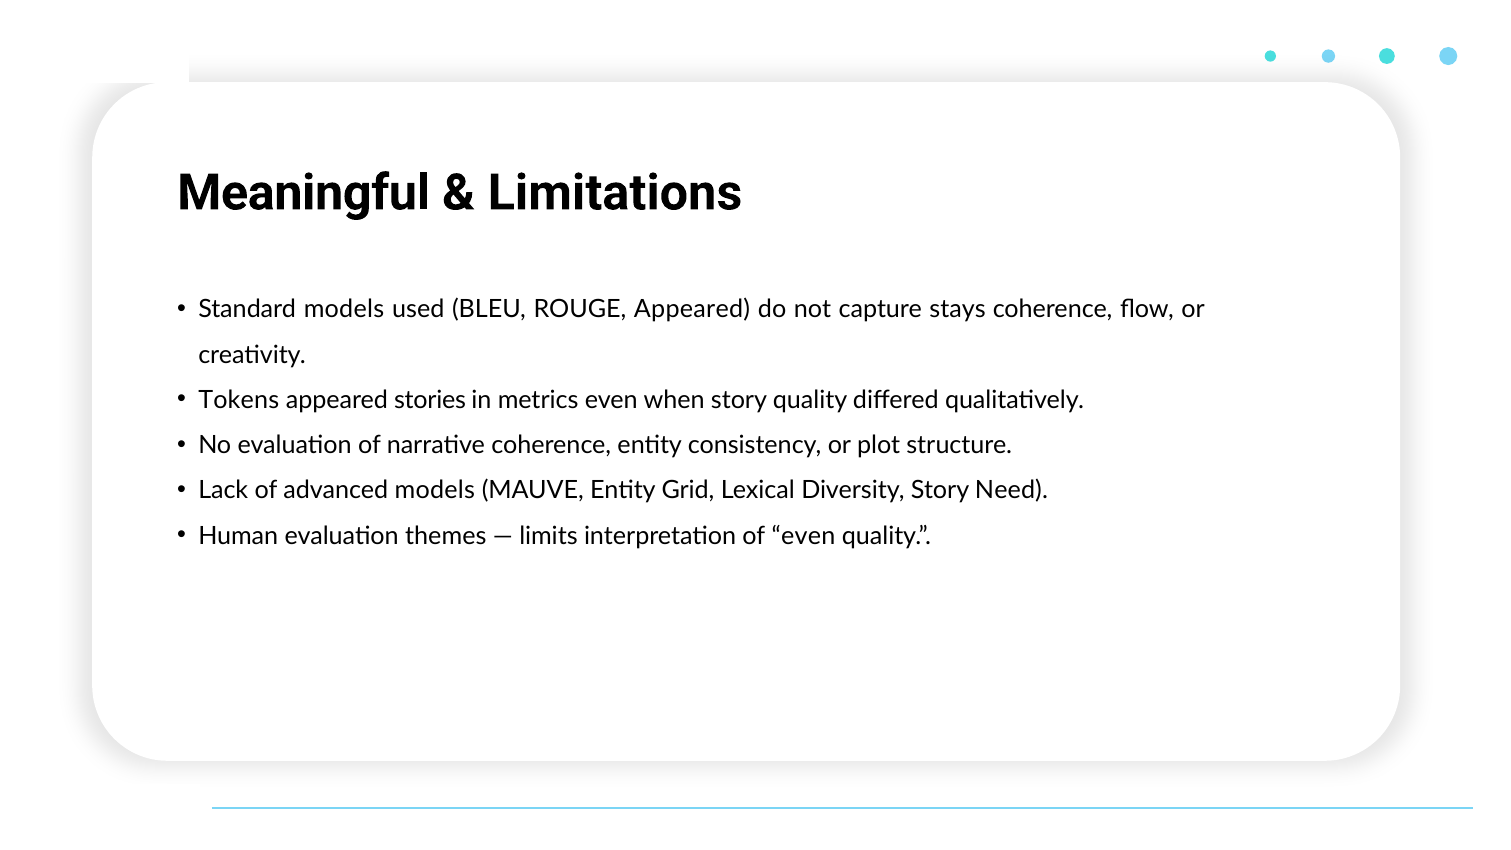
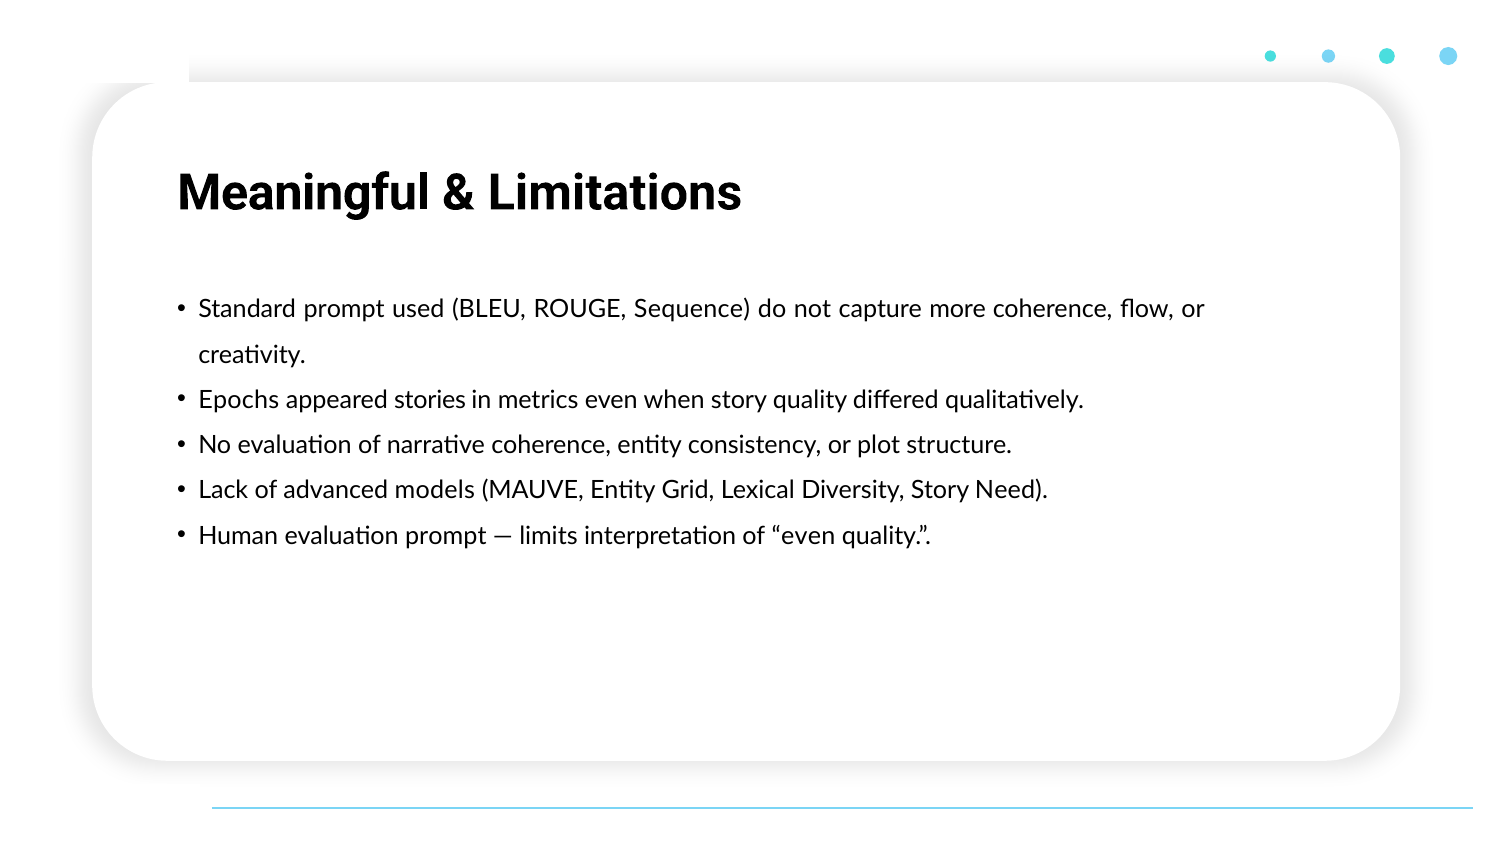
Standard models: models -> prompt
ROUGE Appeared: Appeared -> Sequence
stays: stays -> more
Tokens: Tokens -> Epochs
evaluation themes: themes -> prompt
